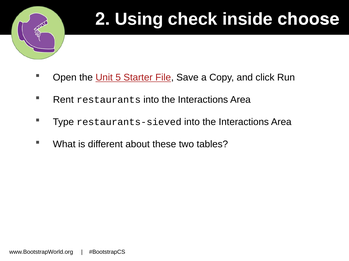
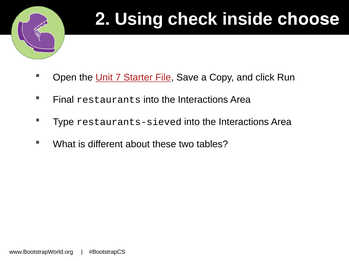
5: 5 -> 7
Rent: Rent -> Final
